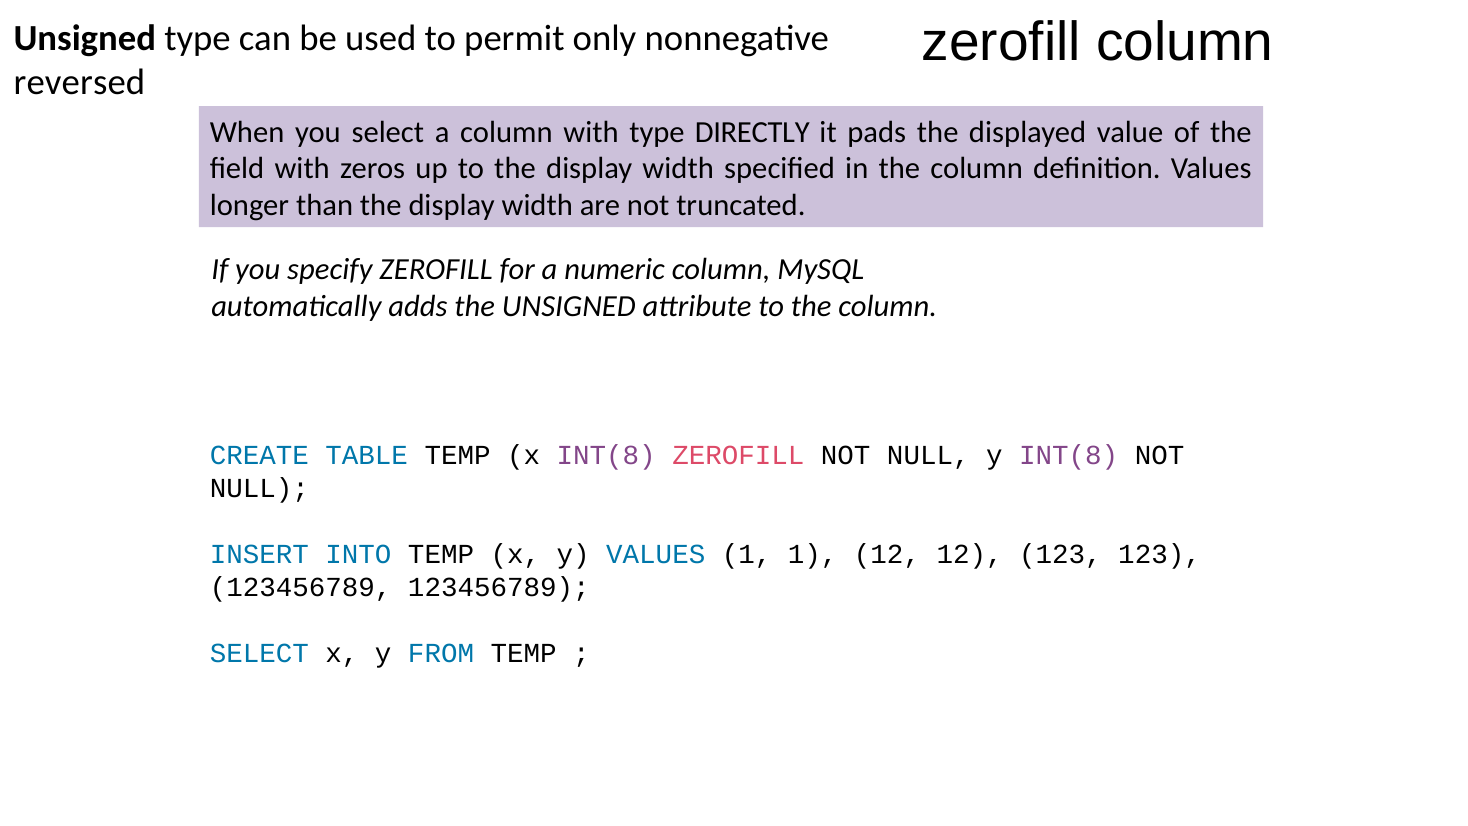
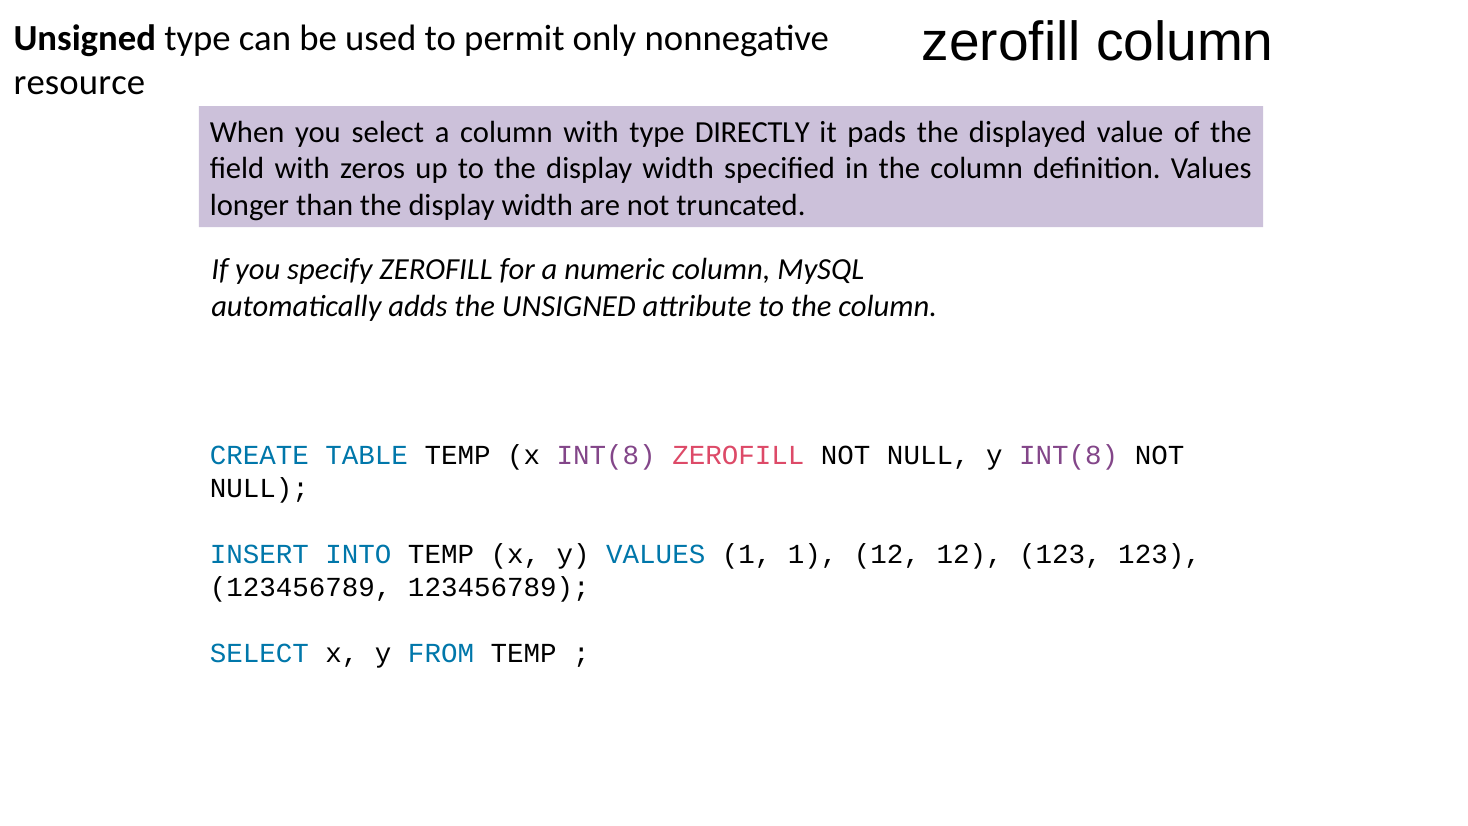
reversed: reversed -> resource
